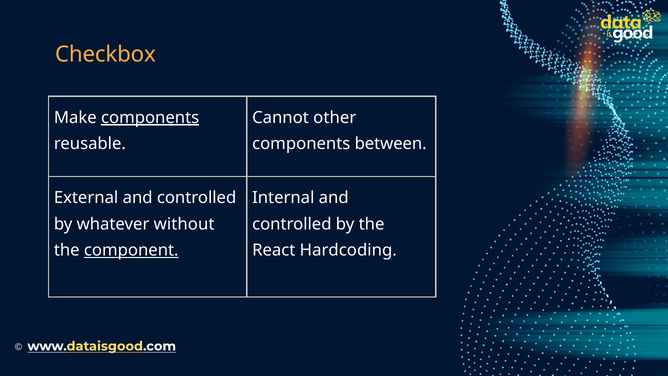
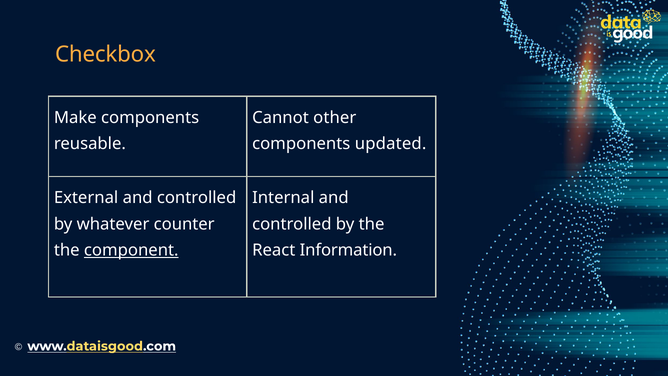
components at (150, 117) underline: present -> none
between: between -> updated
without: without -> counter
Hardcoding: Hardcoding -> Information
